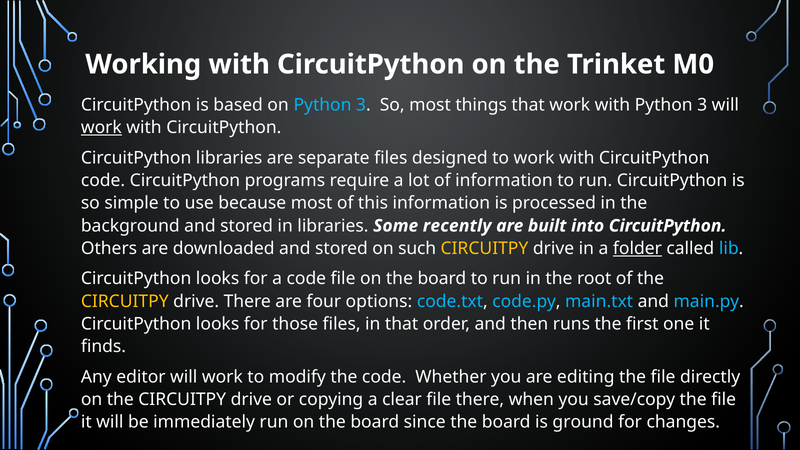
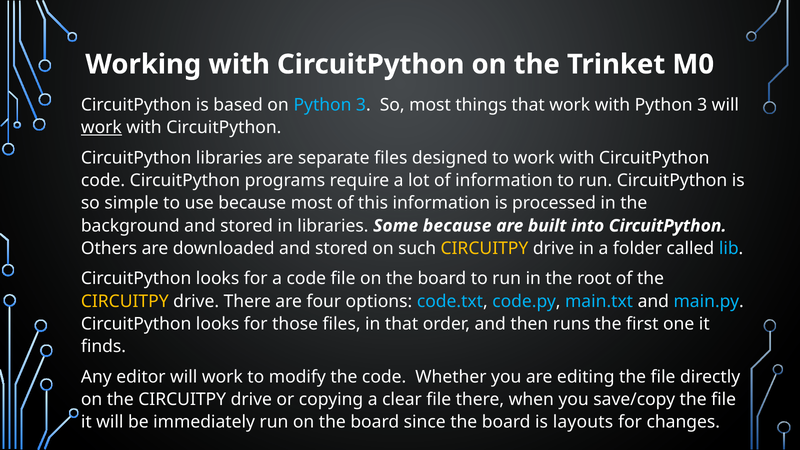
Some recently: recently -> because
folder underline: present -> none
ground: ground -> layouts
